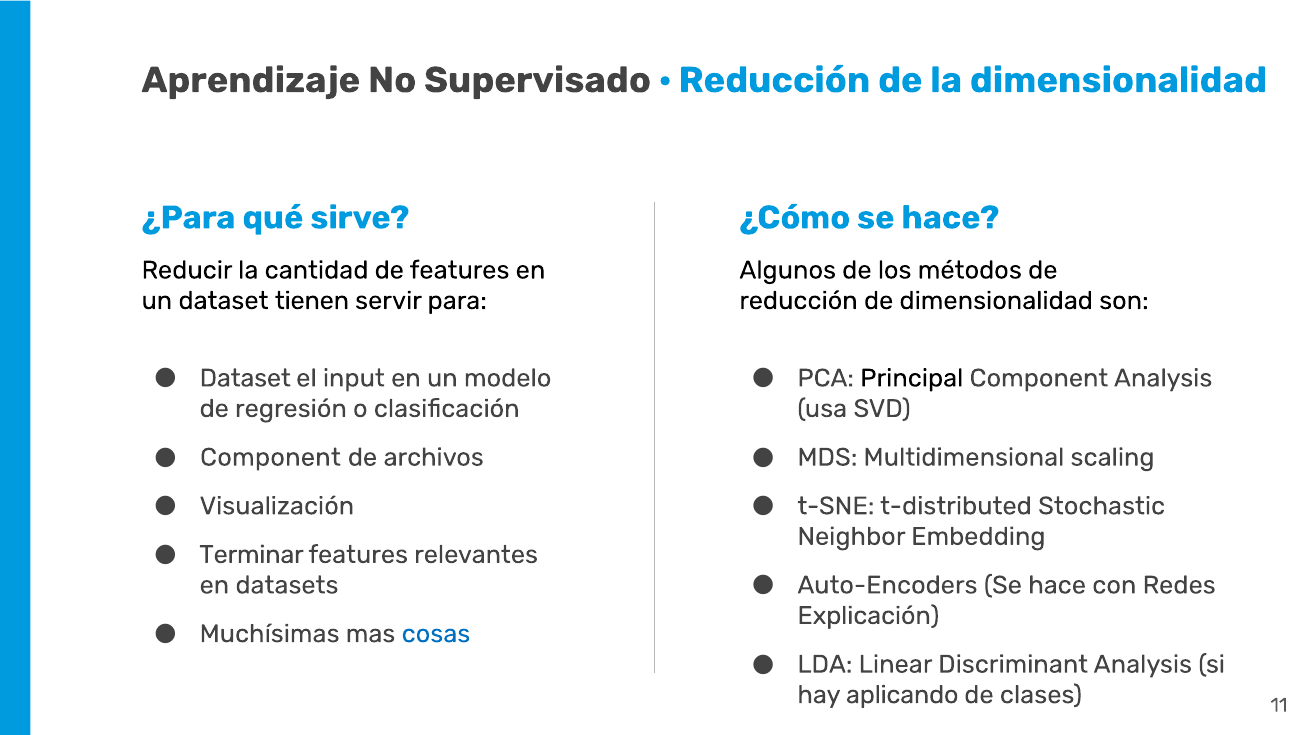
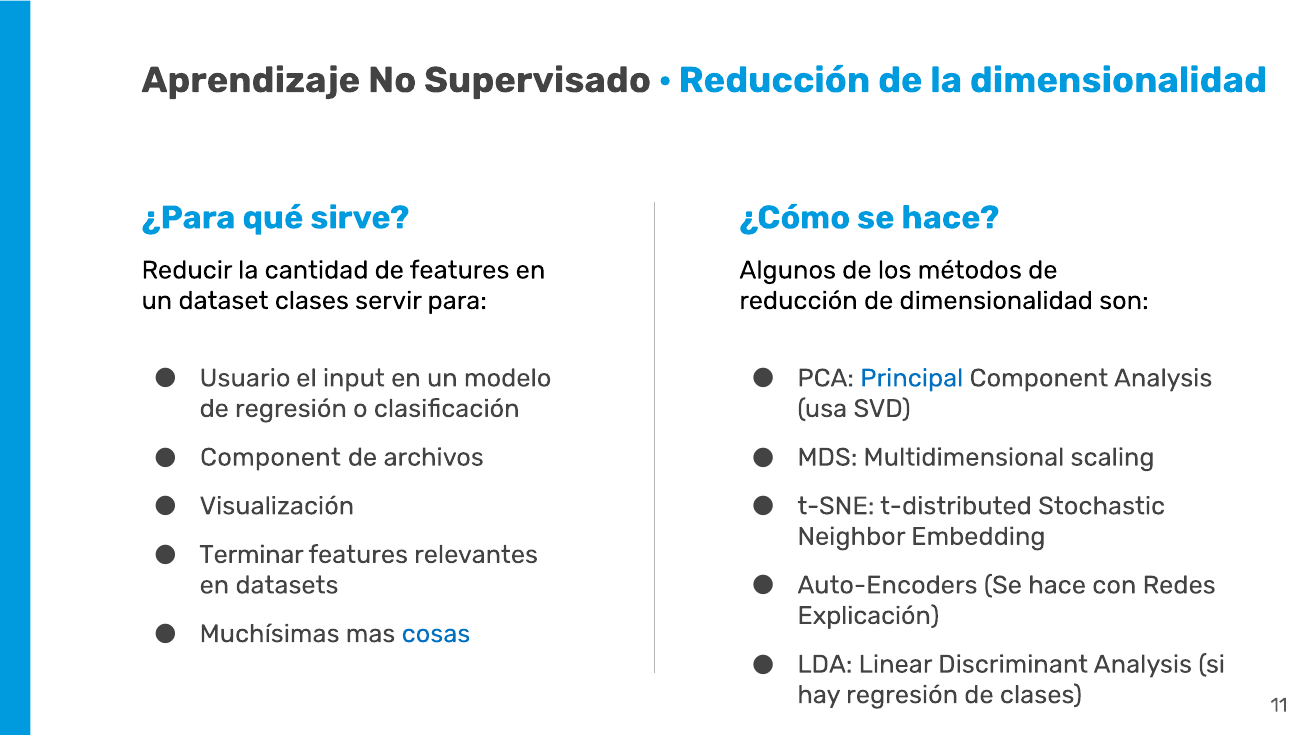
dataset tienen: tienen -> clases
Dataset at (245, 378): Dataset -> Usuario
Principal colour: black -> blue
hay aplicando: aplicando -> regresión
